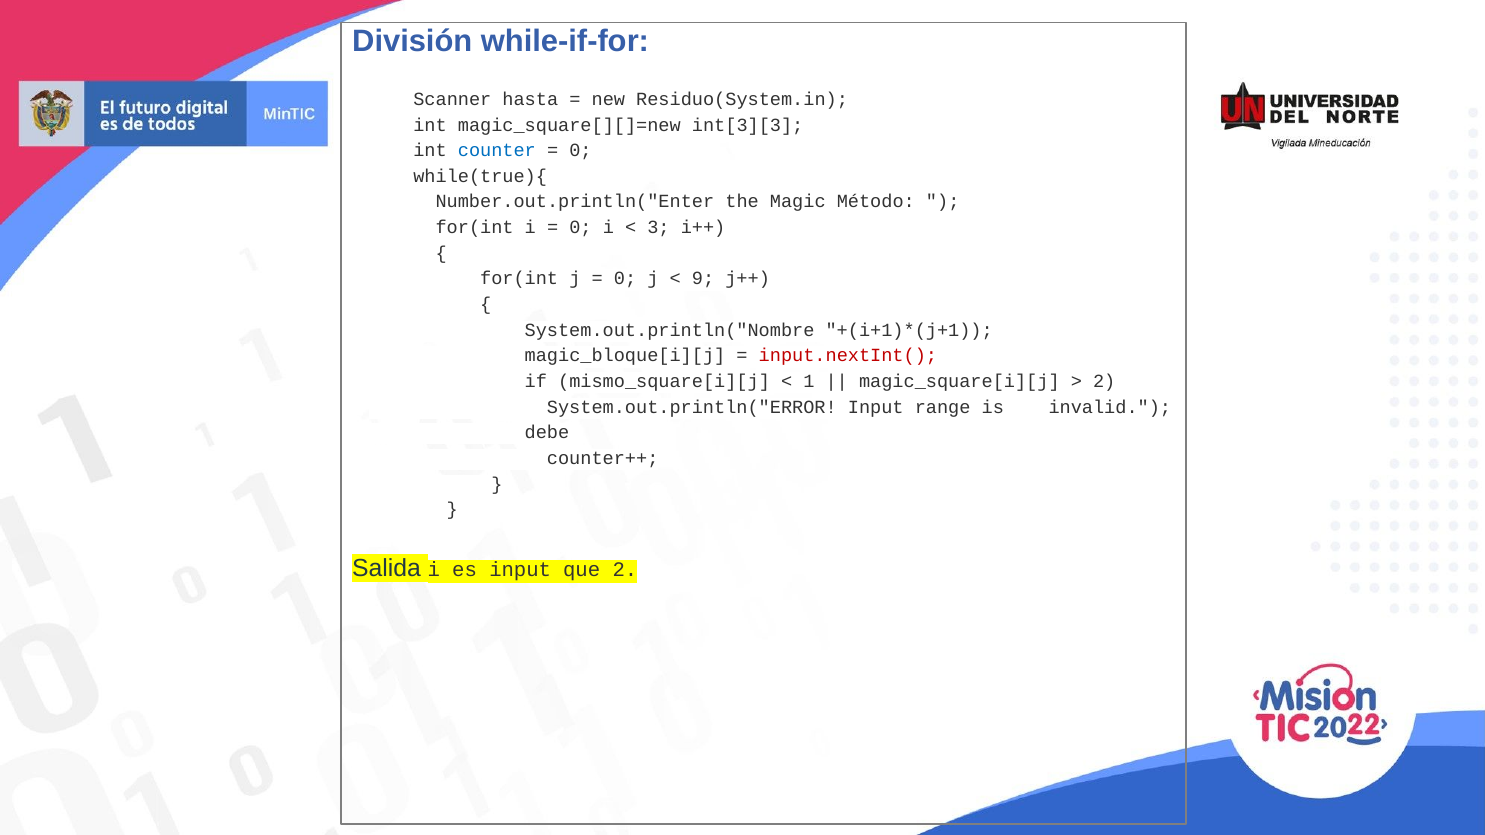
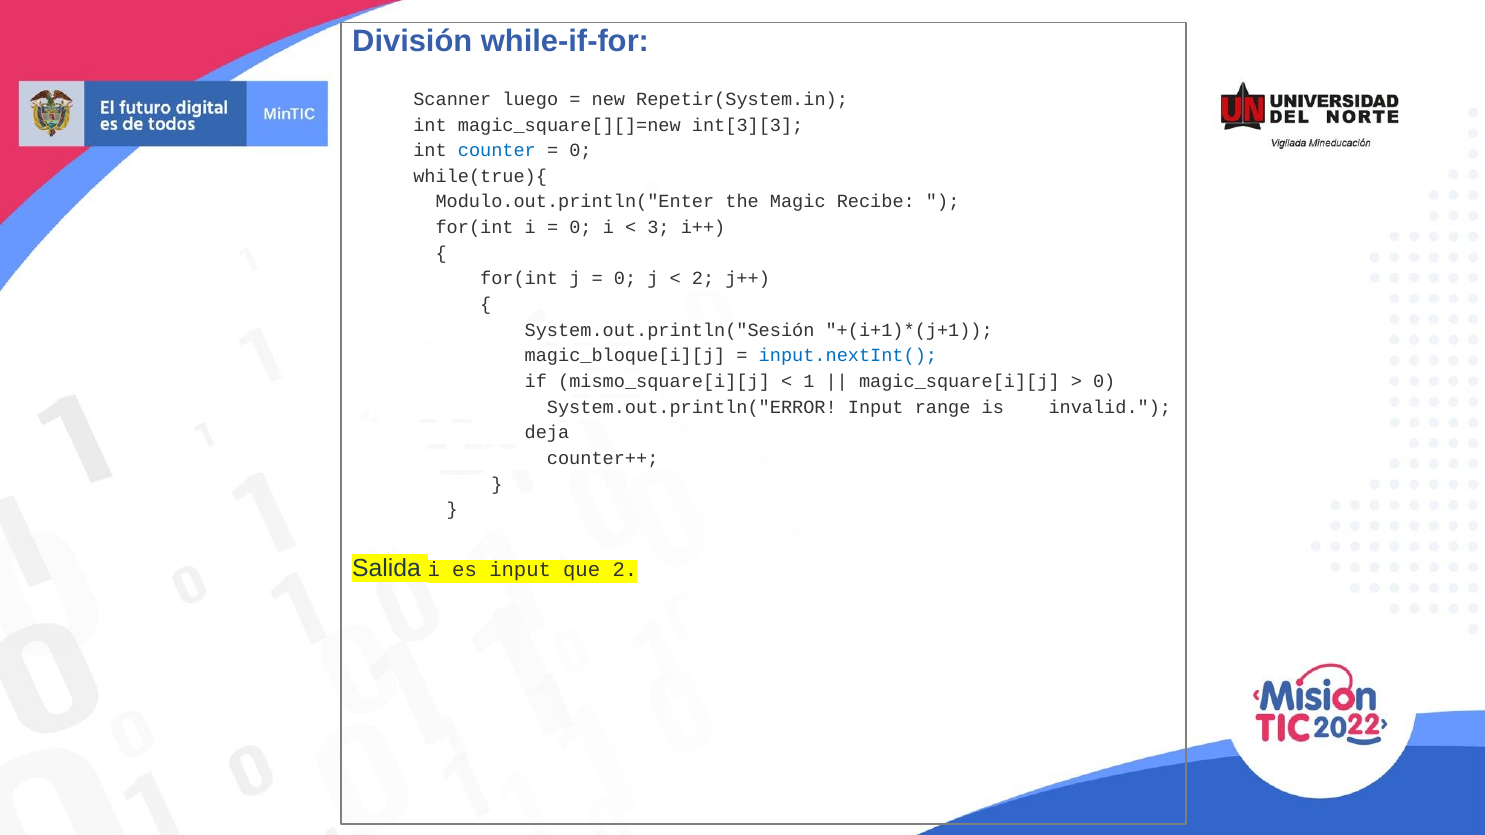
hasta: hasta -> luego
Residuo(System.in: Residuo(System.in -> Repetir(System.in
Number.out.println("Enter: Number.out.println("Enter -> Modulo.out.println("Enter
Método: Método -> Recibe
9 at (703, 279): 9 -> 2
System.out.println("Nombre: System.out.println("Nombre -> System.out.println("Sesión
input.nextInt( colour: red -> blue
2 at (1104, 382): 2 -> 0
debe: debe -> deja
